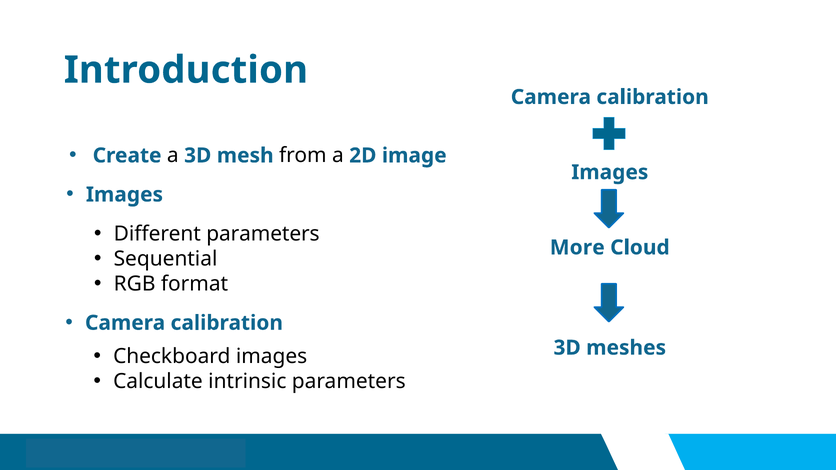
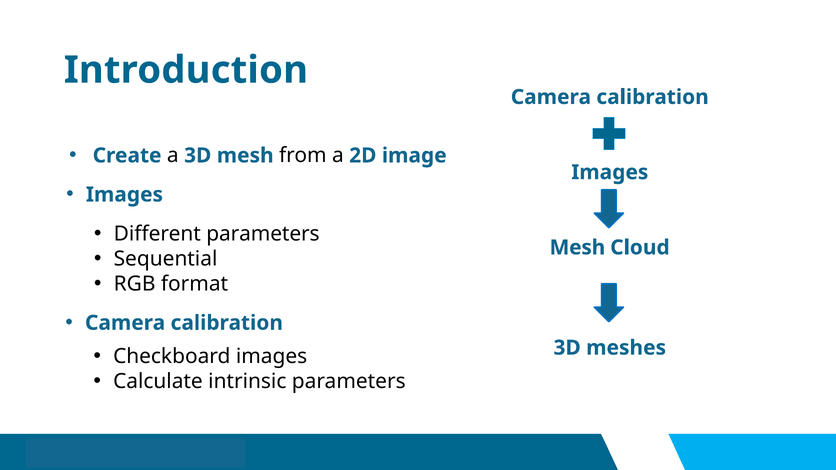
More at (577, 248): More -> Mesh
